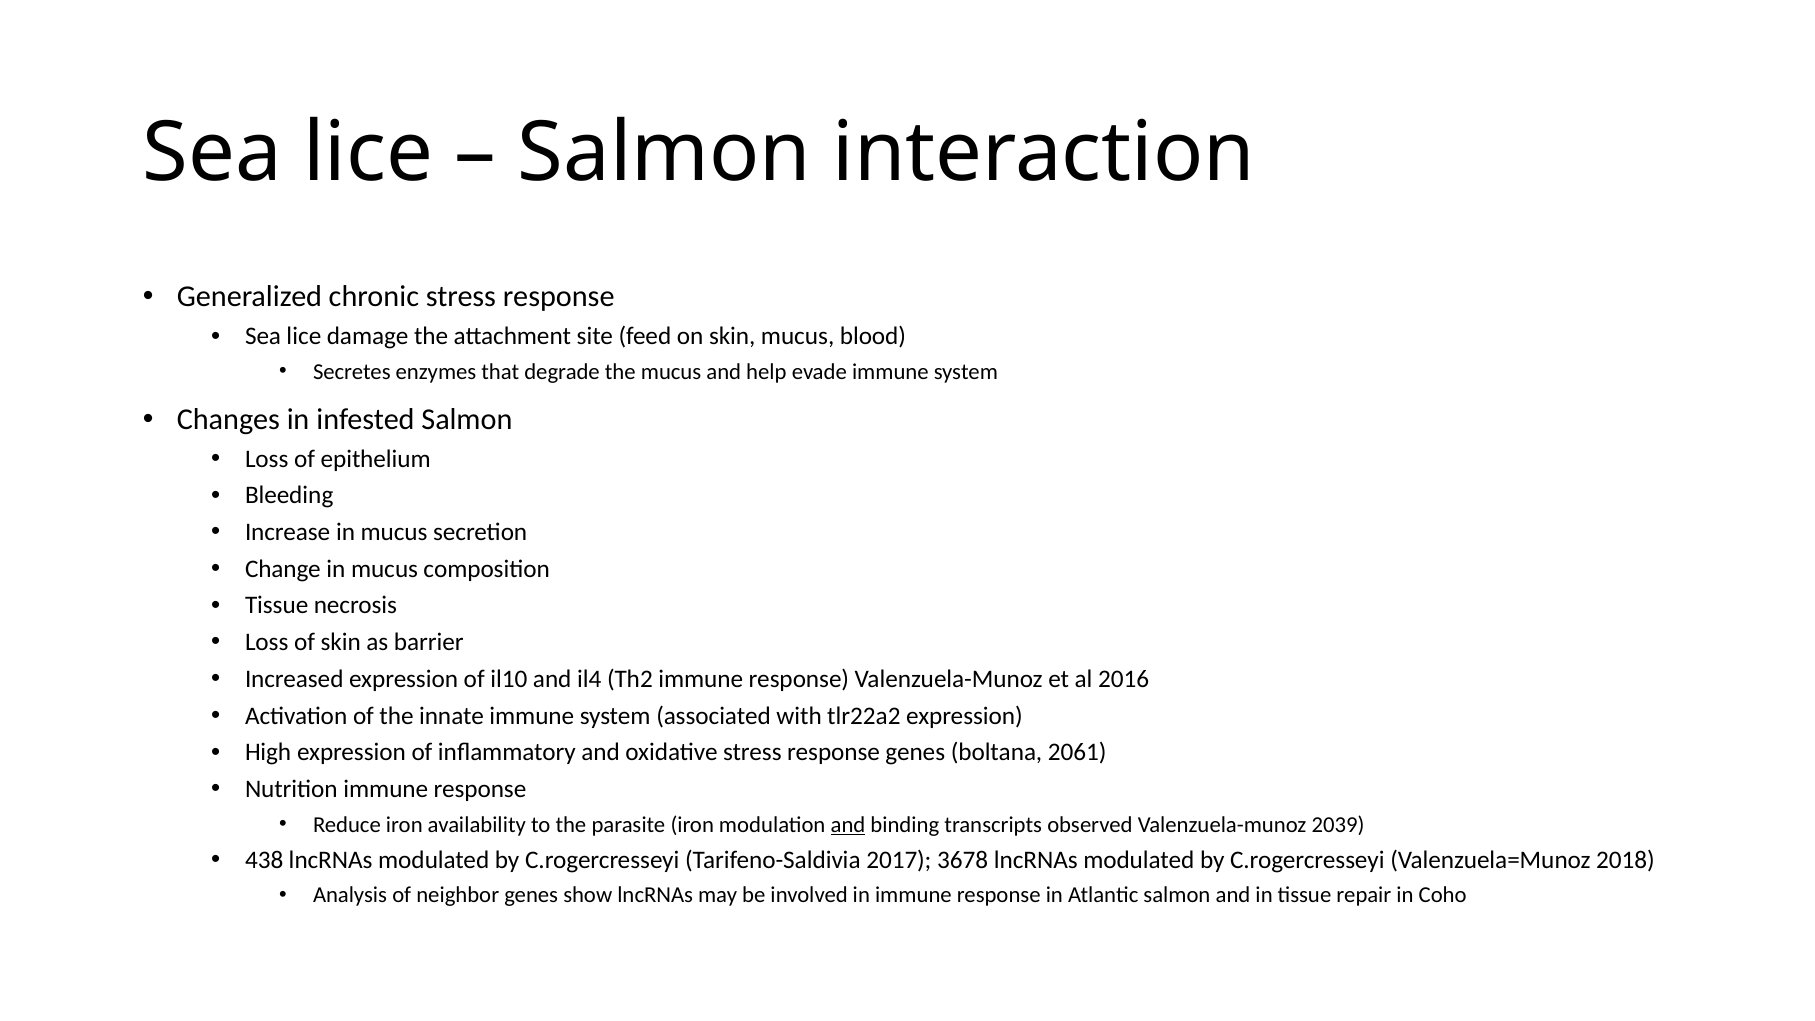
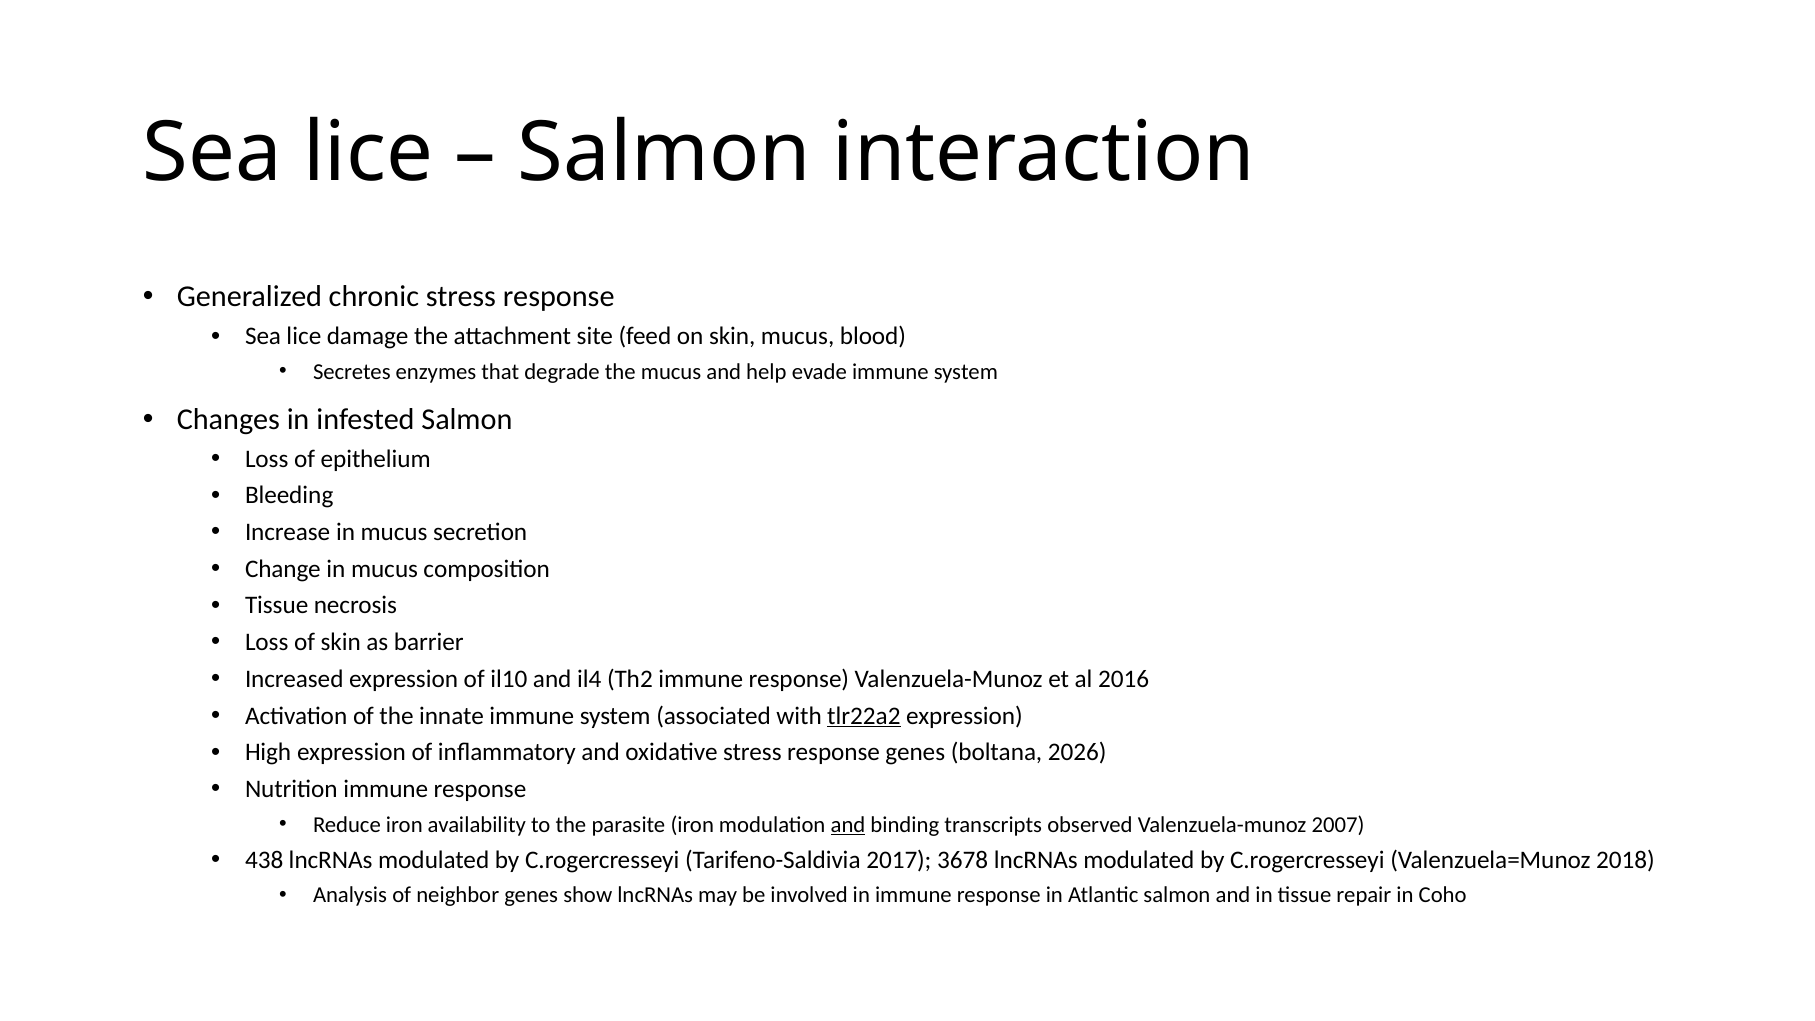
tlr22a2 underline: none -> present
2061: 2061 -> 2026
2039: 2039 -> 2007
